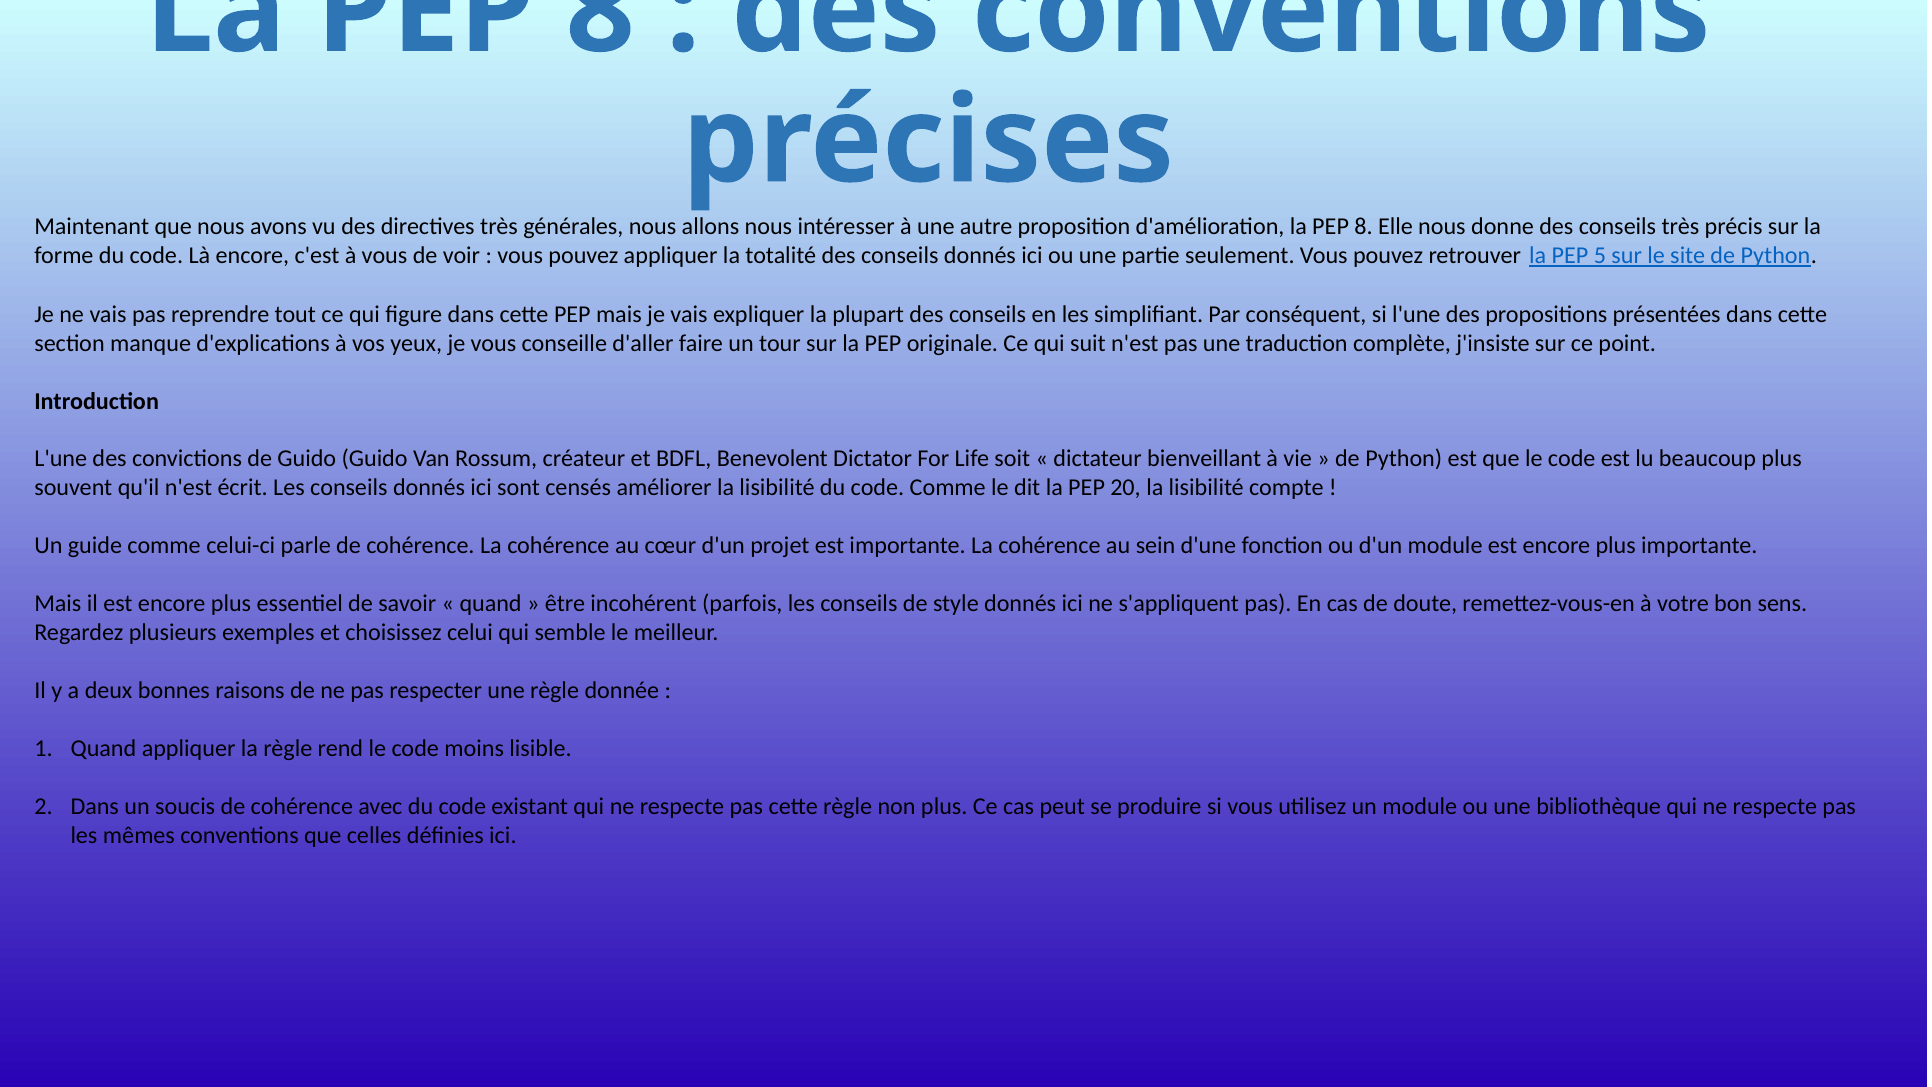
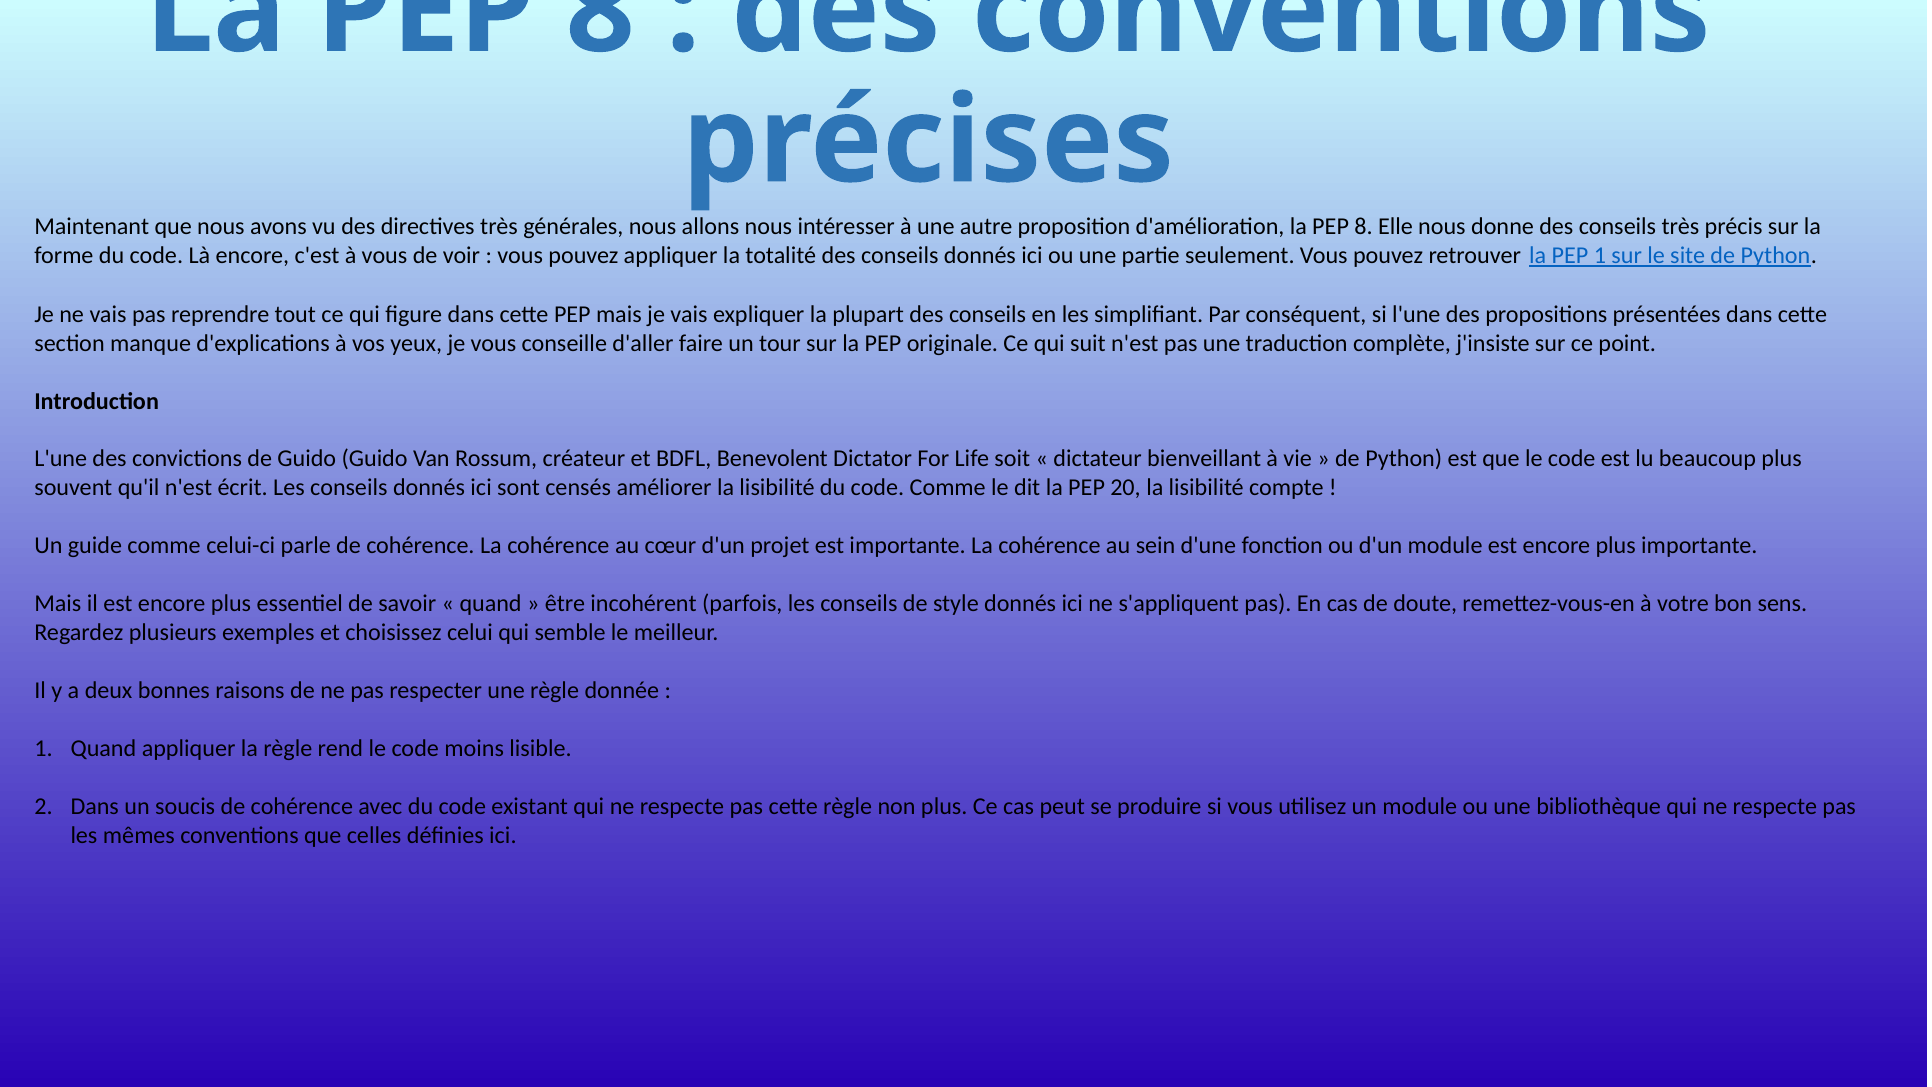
PEP 5: 5 -> 1
